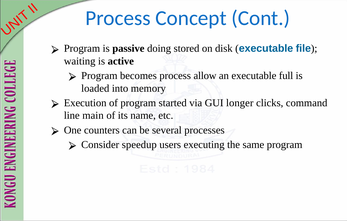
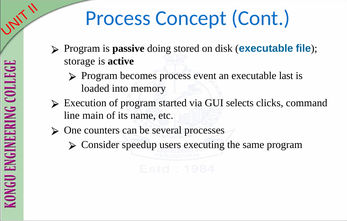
waiting: waiting -> storage
allow: allow -> event
full: full -> last
longer: longer -> selects
